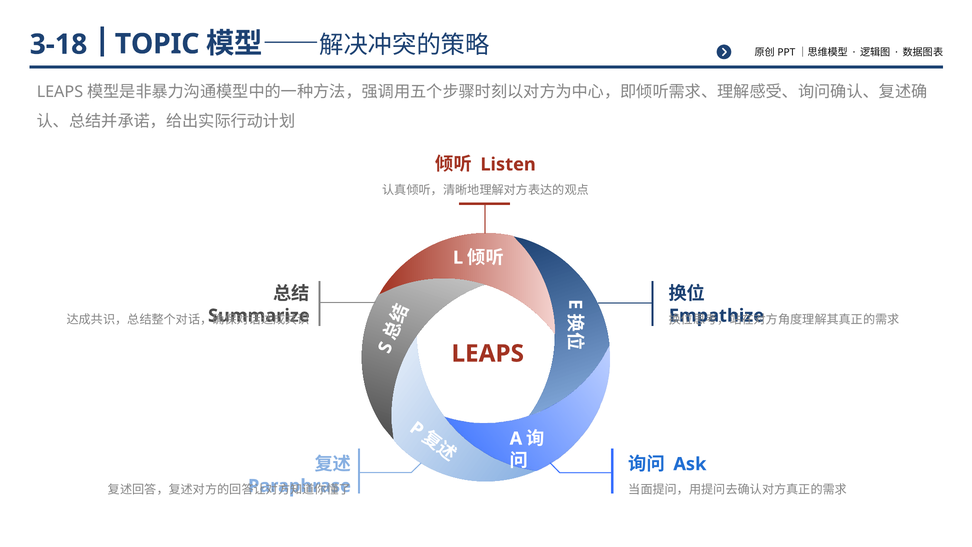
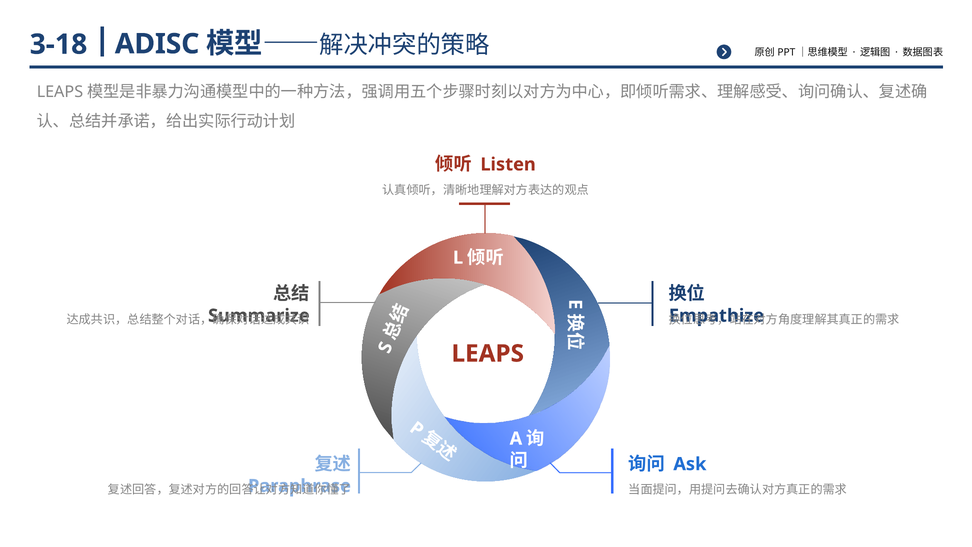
TOPIC: TOPIC -> ADISC
